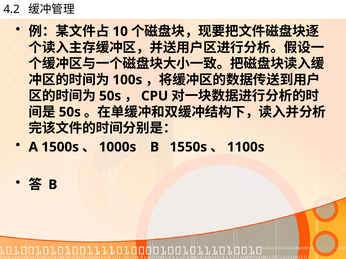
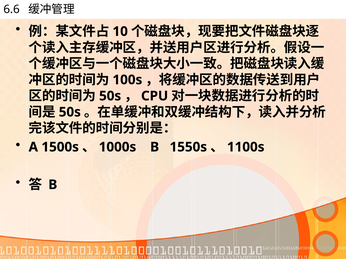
4.2: 4.2 -> 6.6
